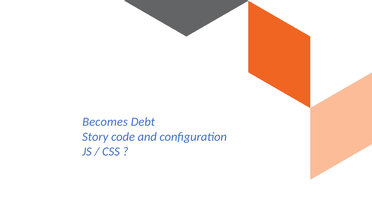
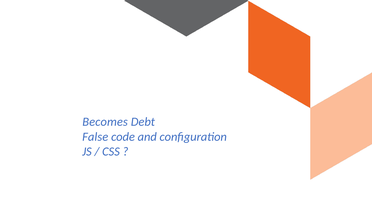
Story: Story -> False
